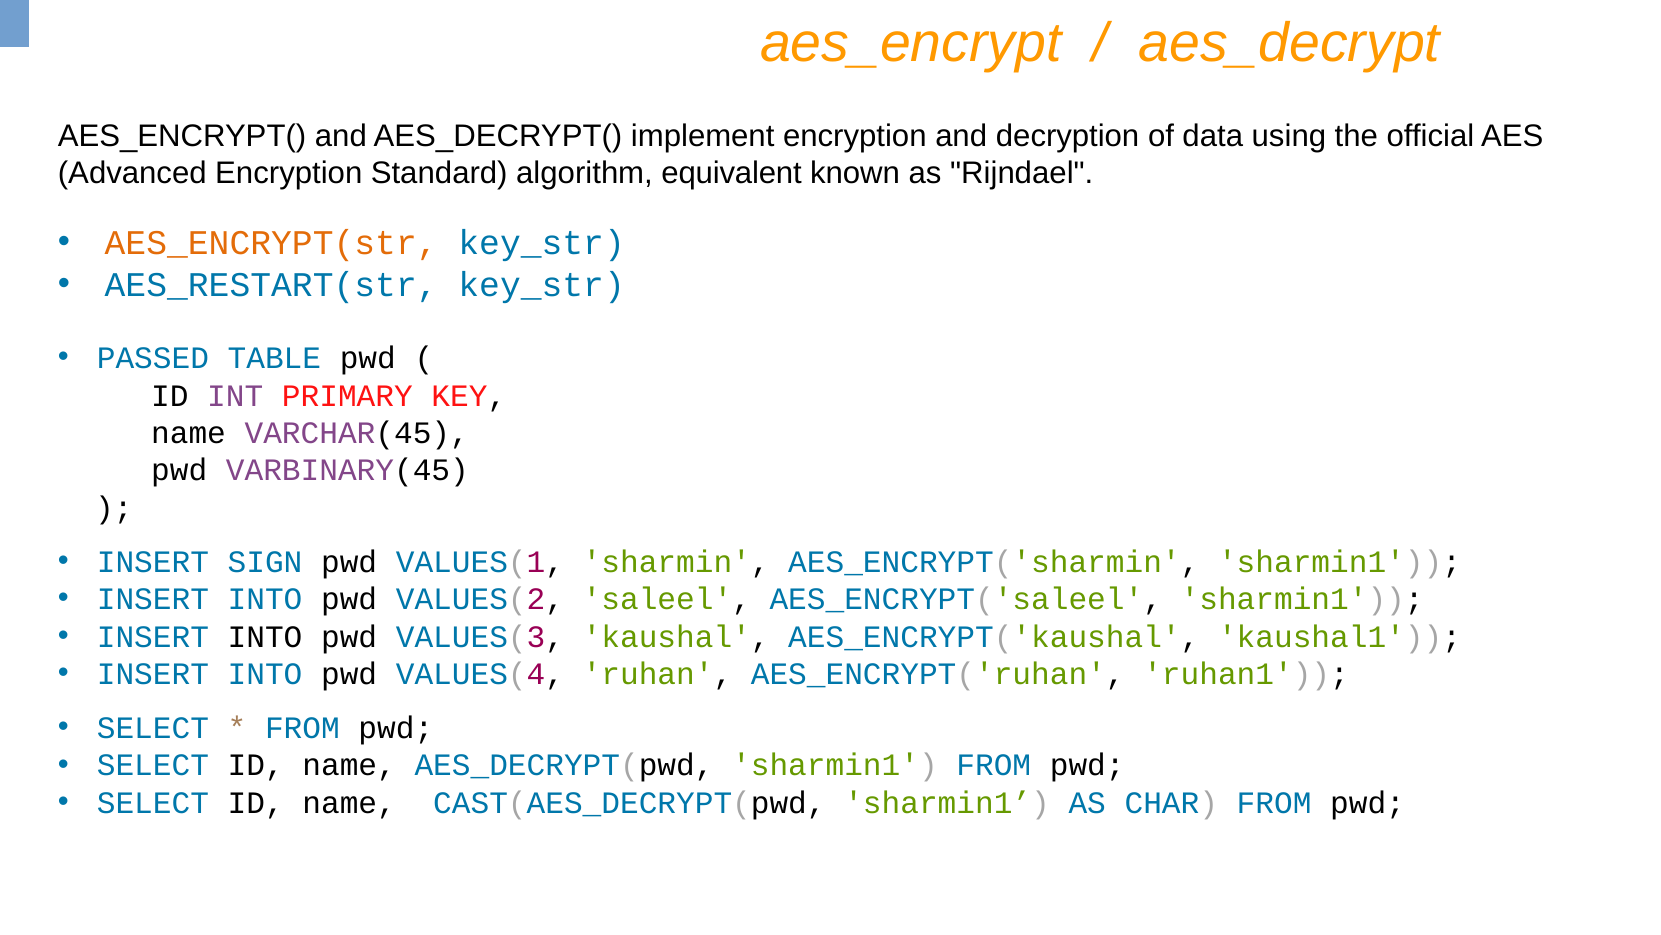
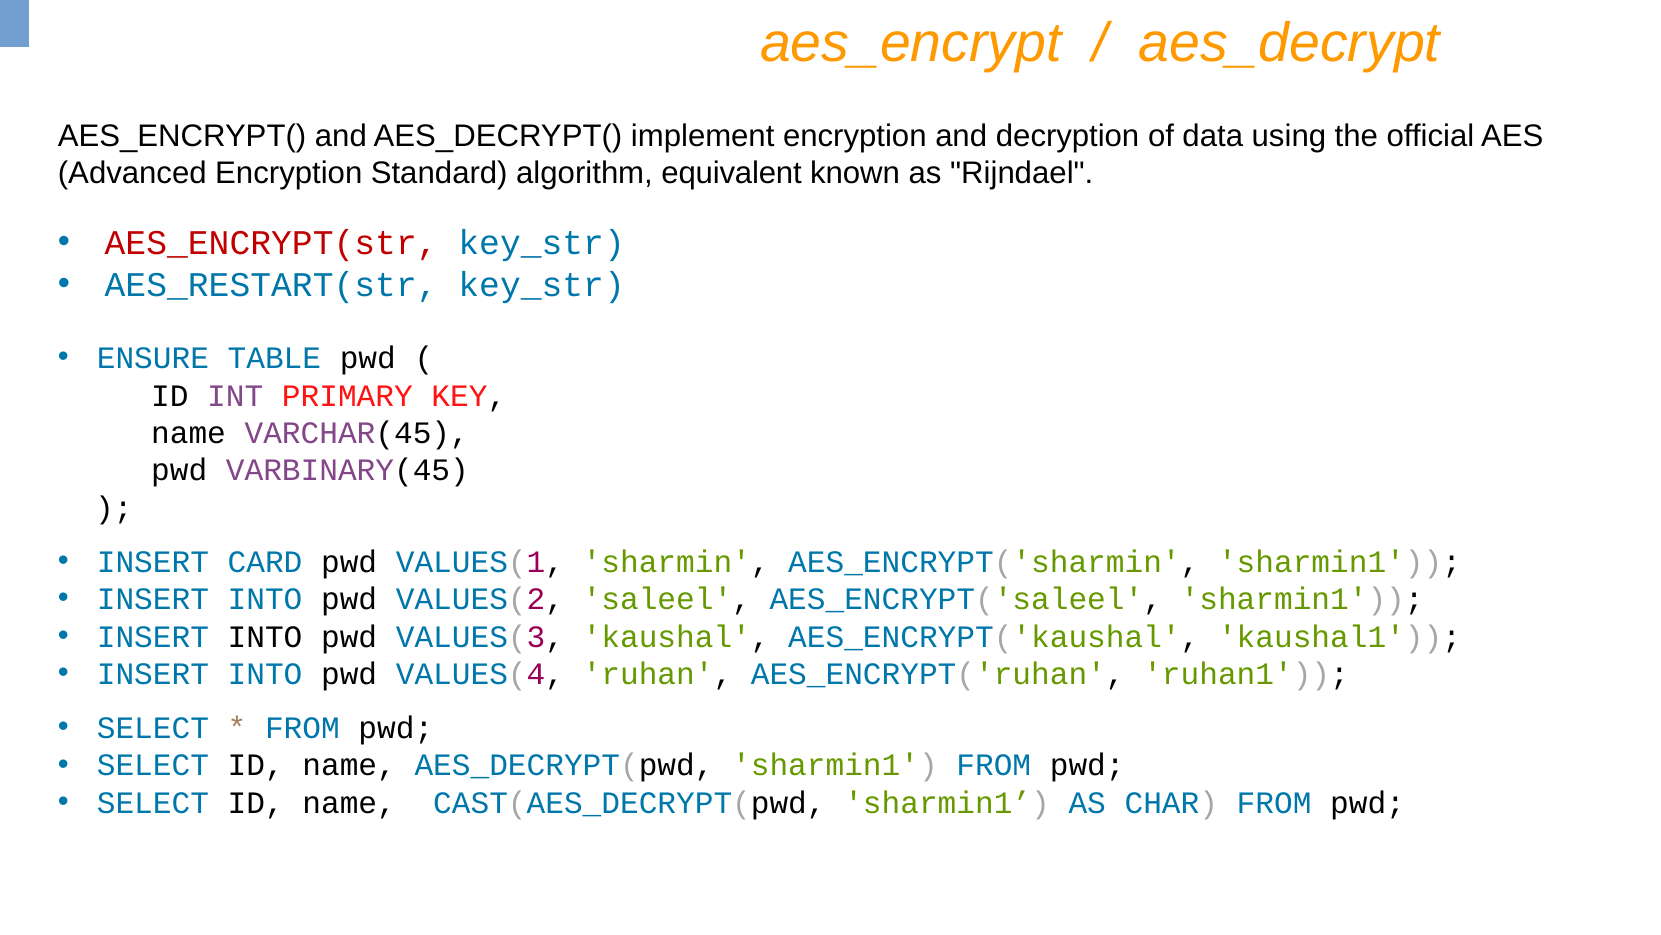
AES_ENCRYPT(str colour: orange -> red
PASSED: PASSED -> ENSURE
SIGN: SIGN -> CARD
